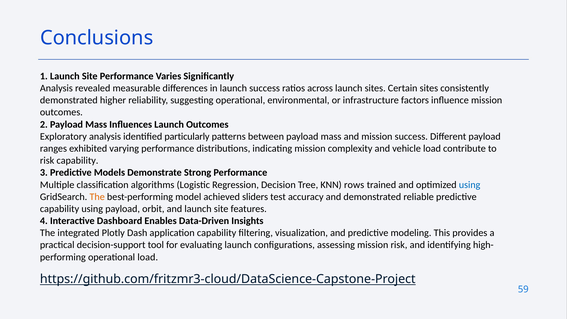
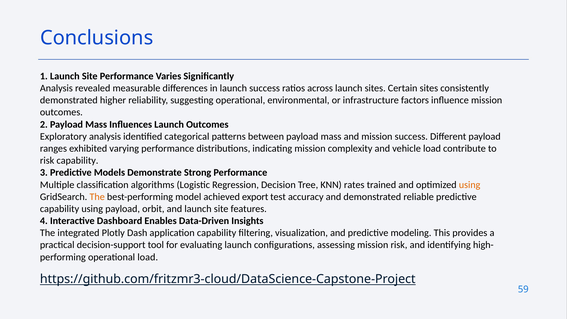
particularly: particularly -> categorical
rows: rows -> rates
using at (470, 185) colour: blue -> orange
sliders: sliders -> export
